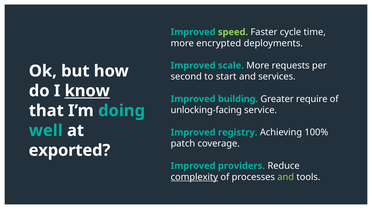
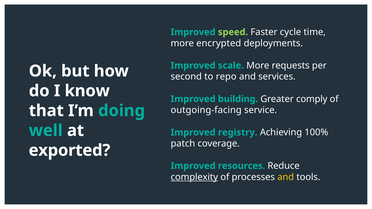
start: start -> repo
know underline: present -> none
require: require -> comply
unlocking-facing: unlocking-facing -> outgoing-facing
providers: providers -> resources
and at (286, 177) colour: light green -> yellow
